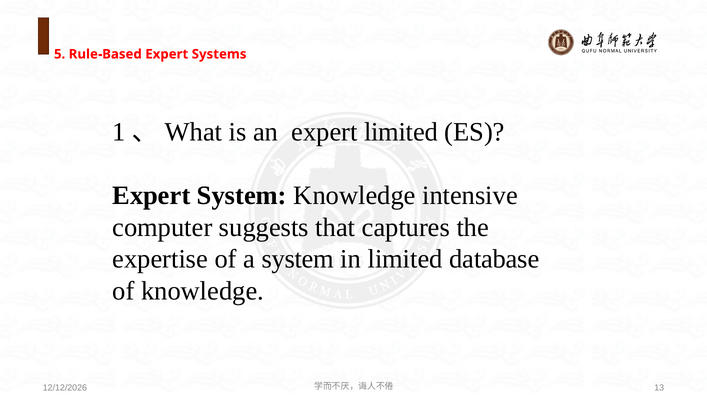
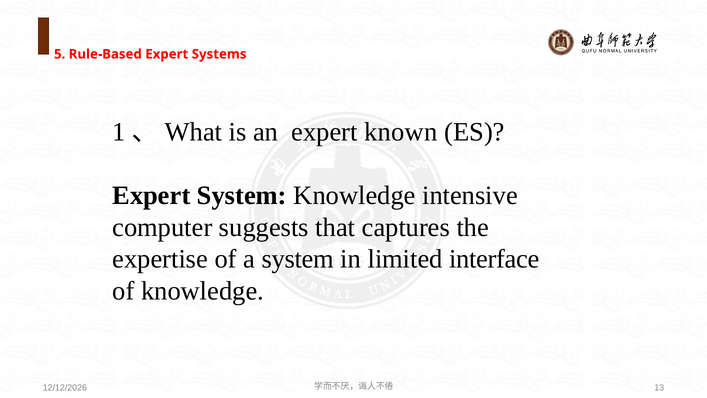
expert limited: limited -> known
database: database -> interface
